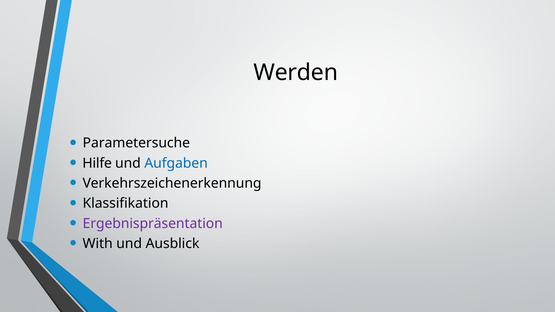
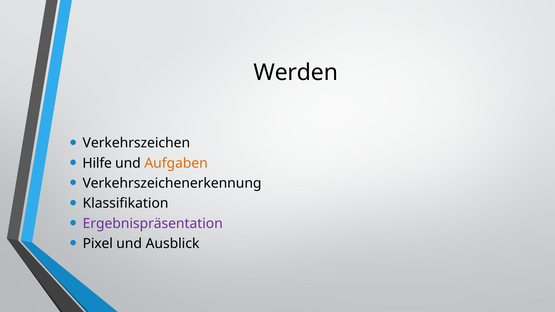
Parametersuche: Parametersuche -> Verkehrszeichen
Aufgaben colour: blue -> orange
With: With -> Pixel
